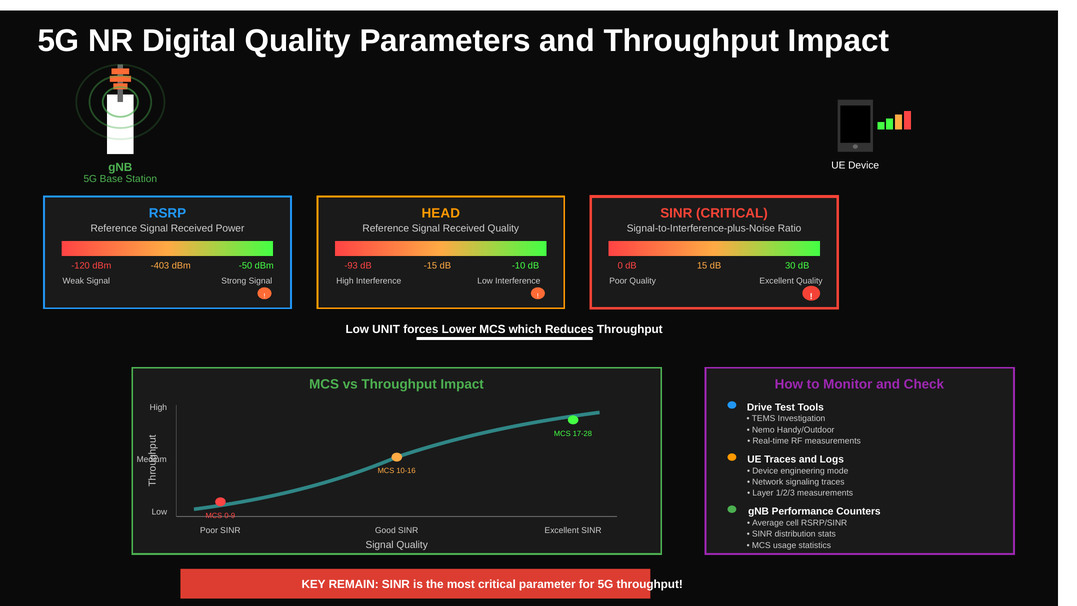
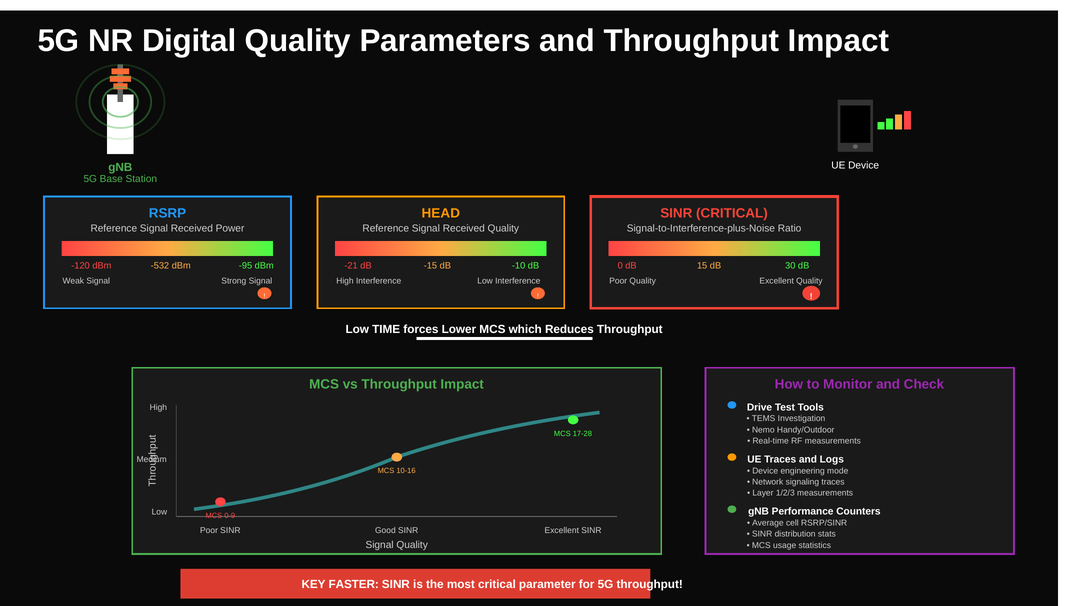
-403: -403 -> -532
-50: -50 -> -95
-93: -93 -> -21
UNIT: UNIT -> TIME
REMAIN: REMAIN -> FASTER
